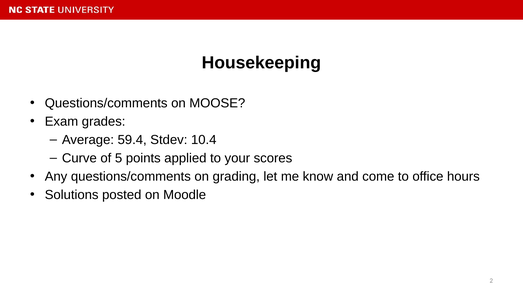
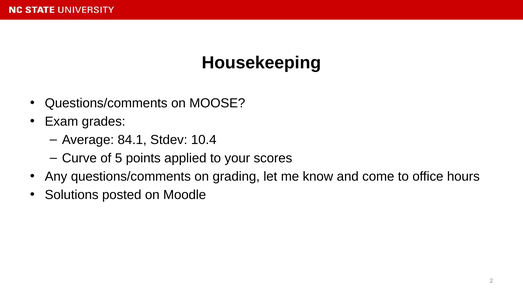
59.4: 59.4 -> 84.1
